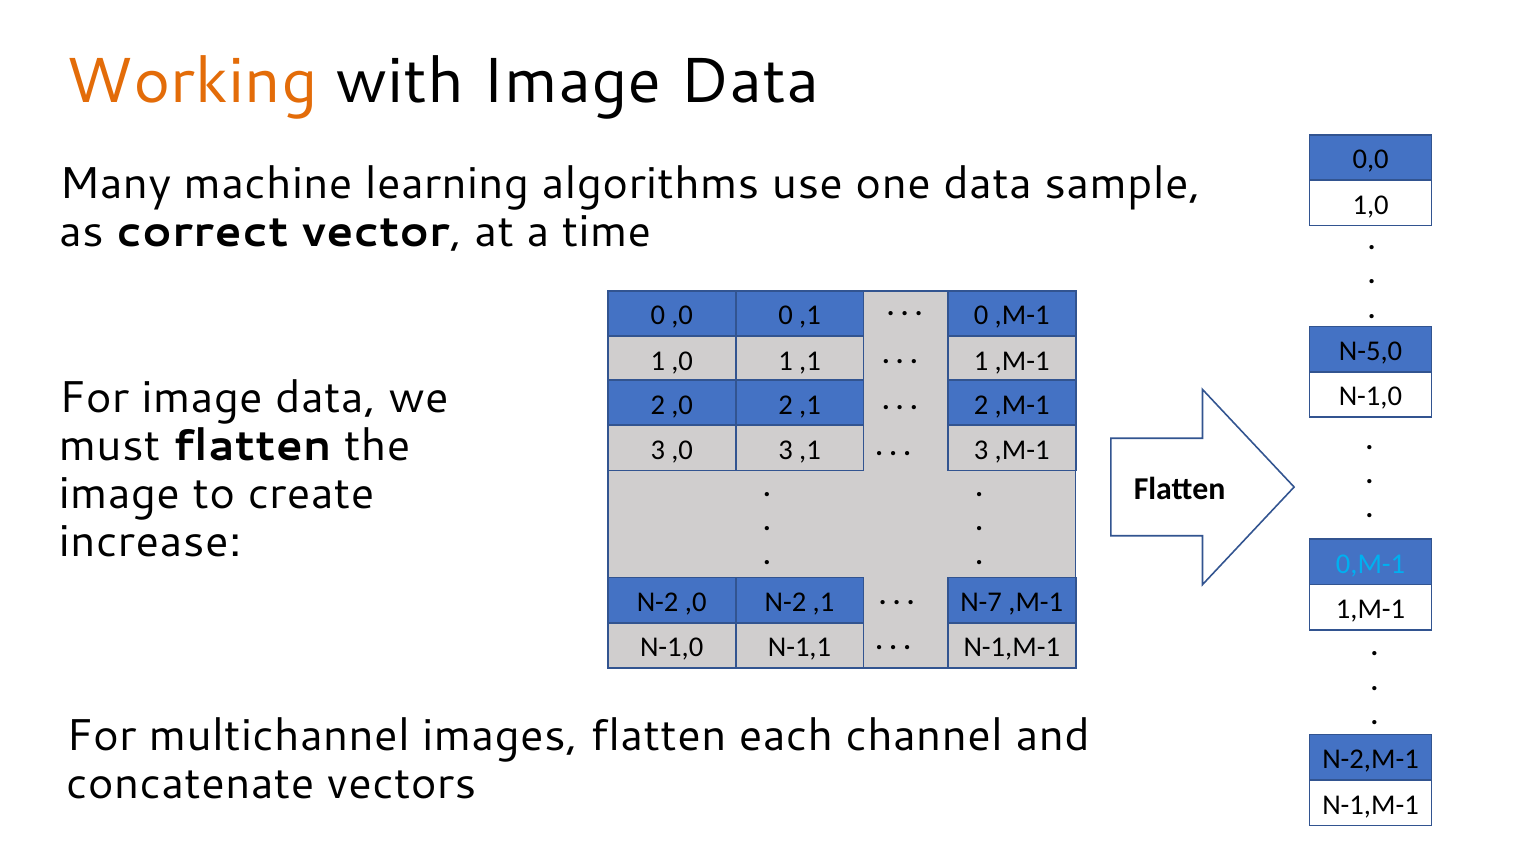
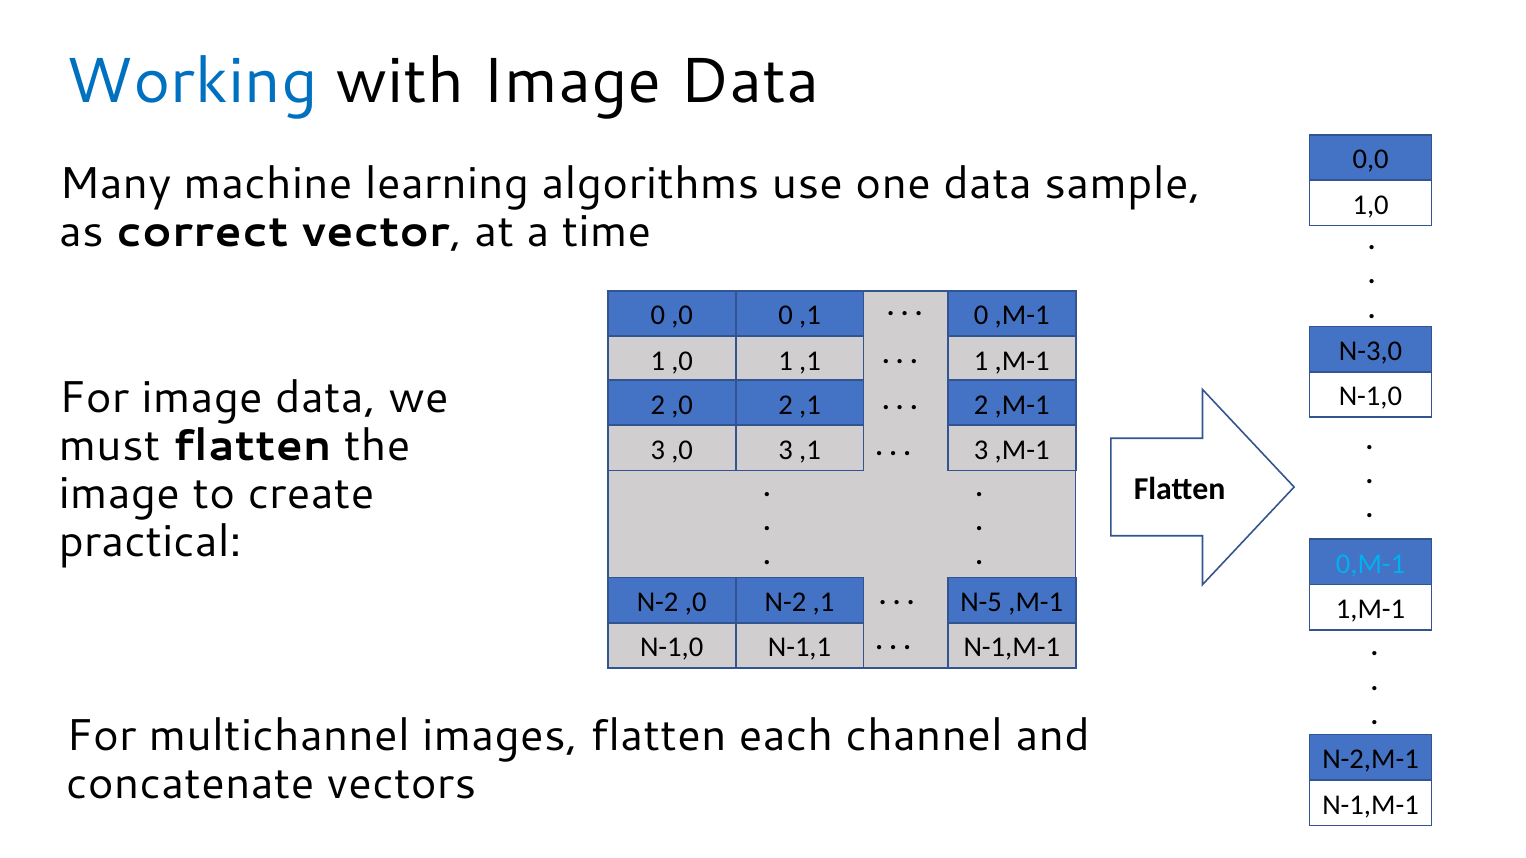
Working colour: orange -> blue
N-5,0: N-5,0 -> N-3,0
increase: increase -> practical
N-7: N-7 -> N-5
